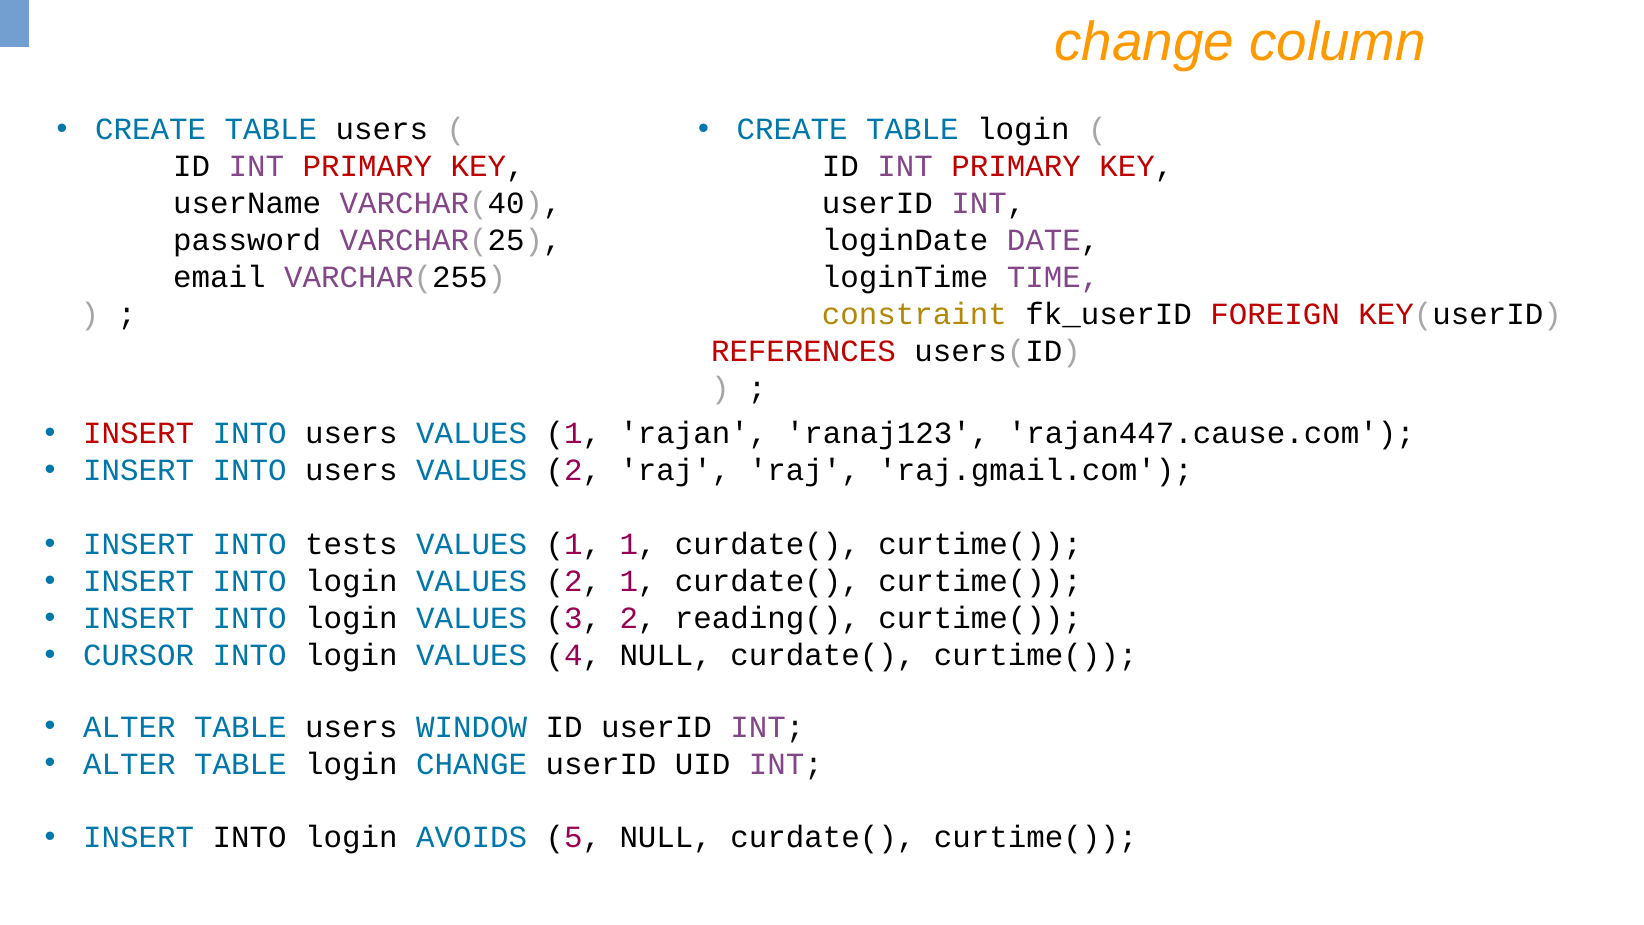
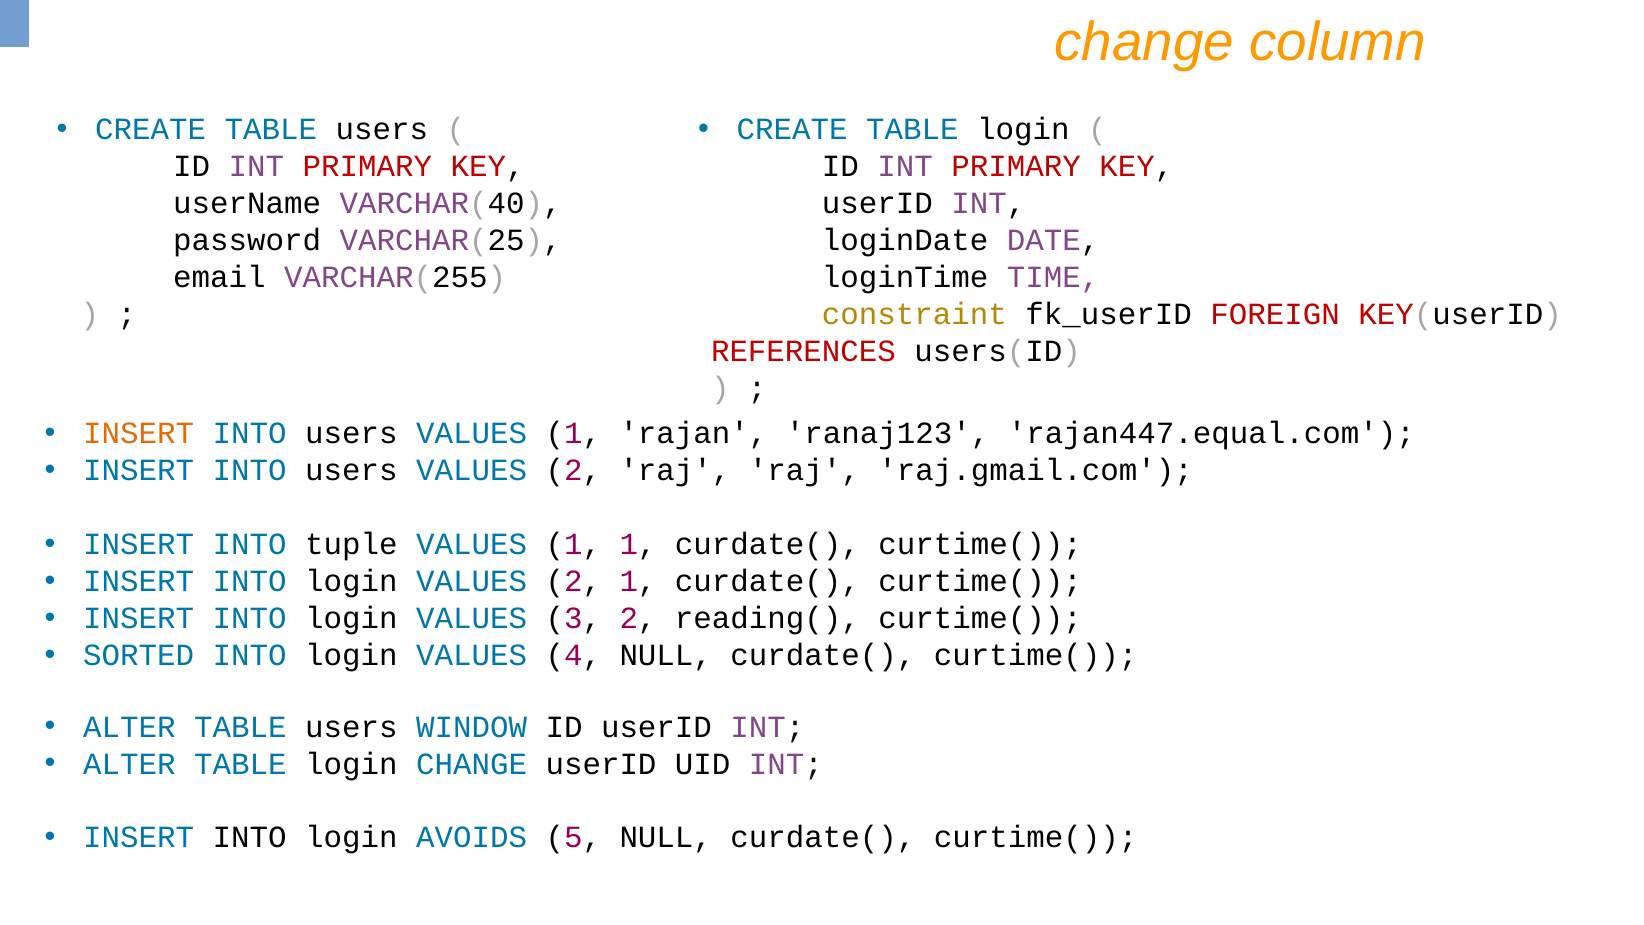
INSERT at (139, 434) colour: red -> orange
rajan447.cause.com: rajan447.cause.com -> rajan447.equal.com
tests: tests -> tuple
CURSOR: CURSOR -> SORTED
